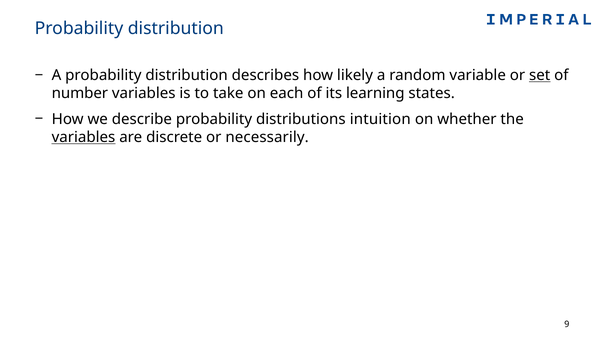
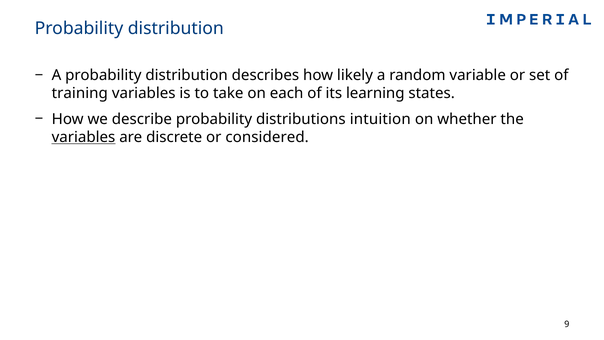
set underline: present -> none
number: number -> training
necessarily: necessarily -> considered
